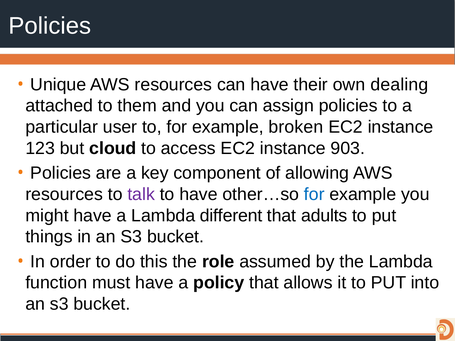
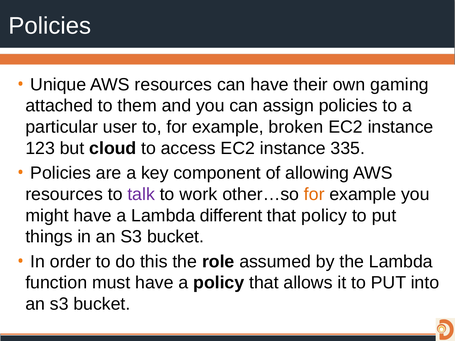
dealing: dealing -> gaming
903: 903 -> 335
to have: have -> work
for at (314, 194) colour: blue -> orange
that adults: adults -> policy
